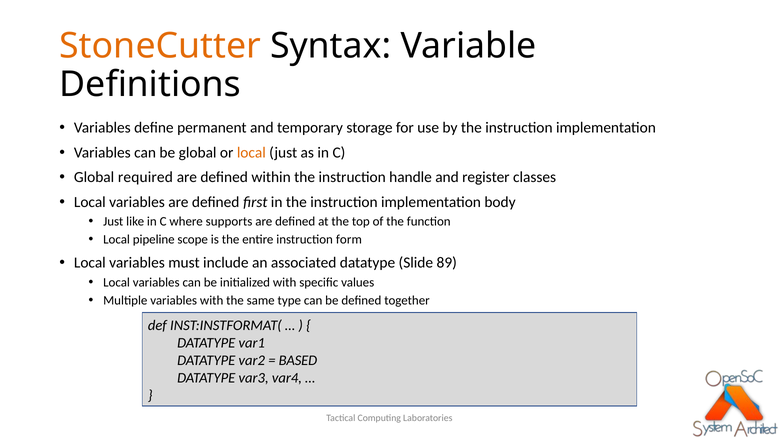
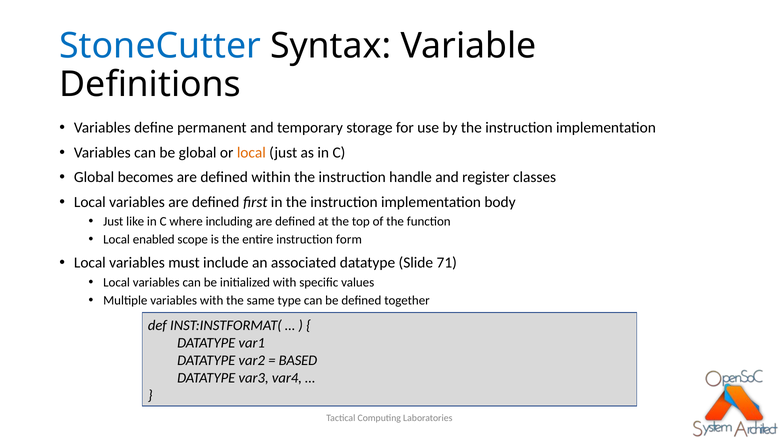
StoneCutter colour: orange -> blue
required: required -> becomes
supports: supports -> including
pipeline: pipeline -> enabled
89: 89 -> 71
